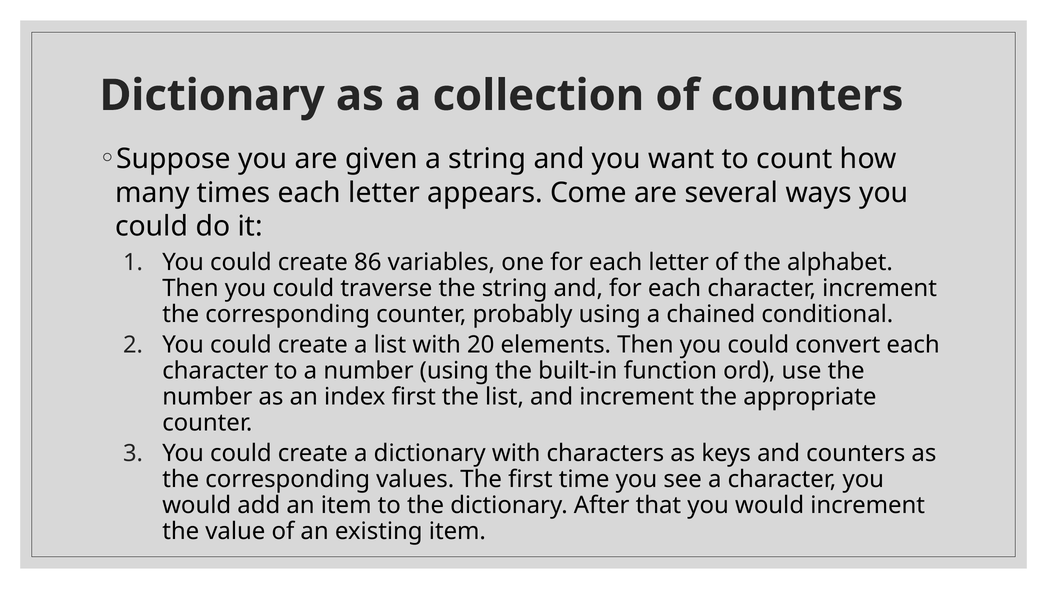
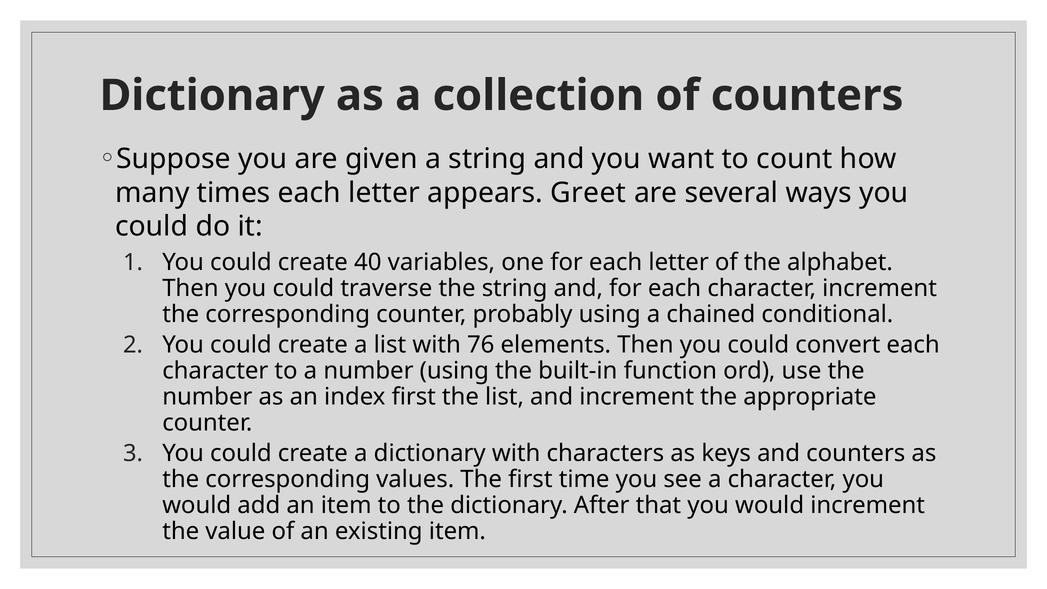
Come: Come -> Greet
86: 86 -> 40
20: 20 -> 76
